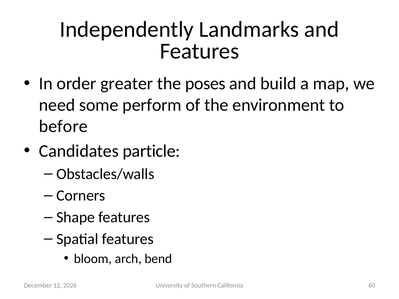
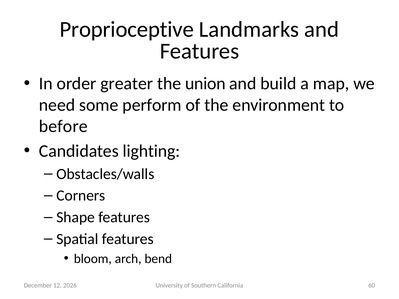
Independently: Independently -> Proprioceptive
poses: poses -> union
particle: particle -> lighting
